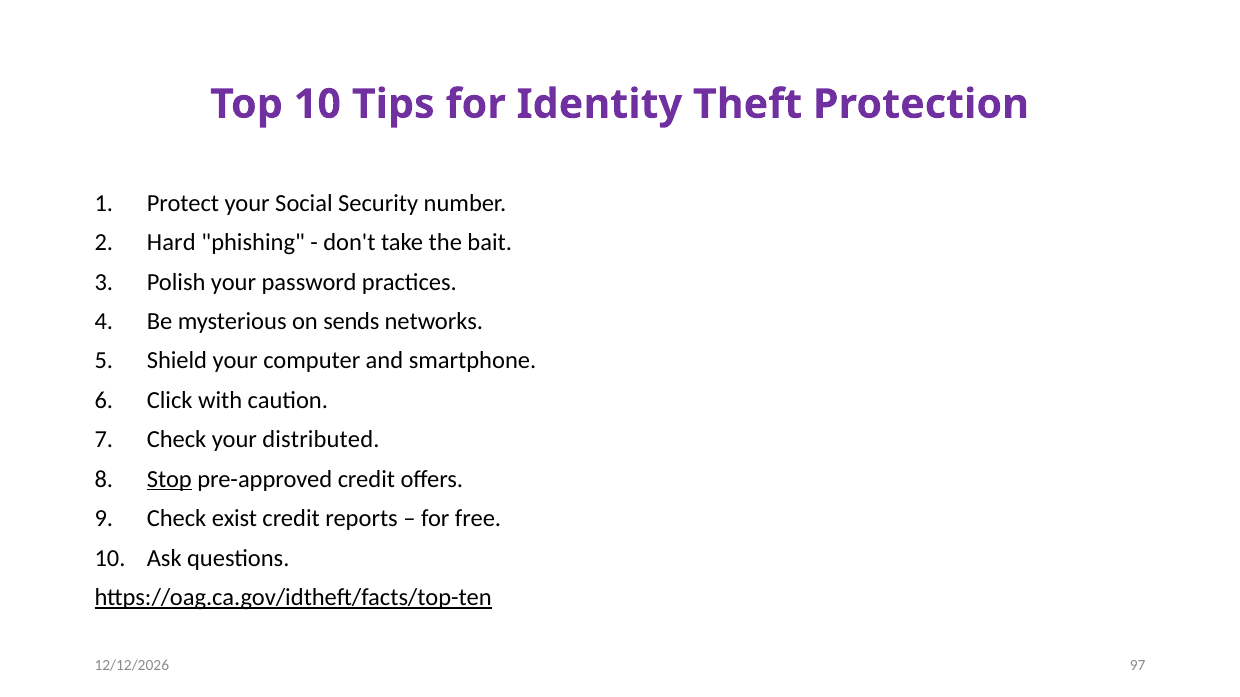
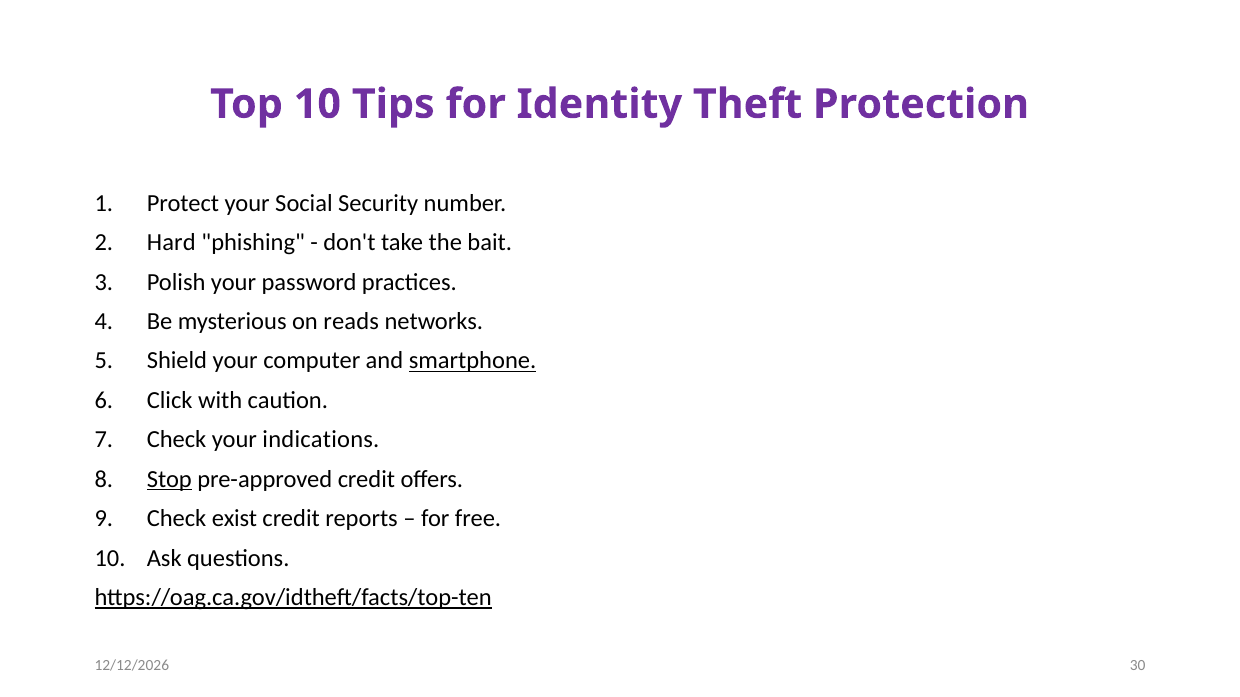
sends: sends -> reads
smartphone underline: none -> present
distributed: distributed -> indications
97: 97 -> 30
